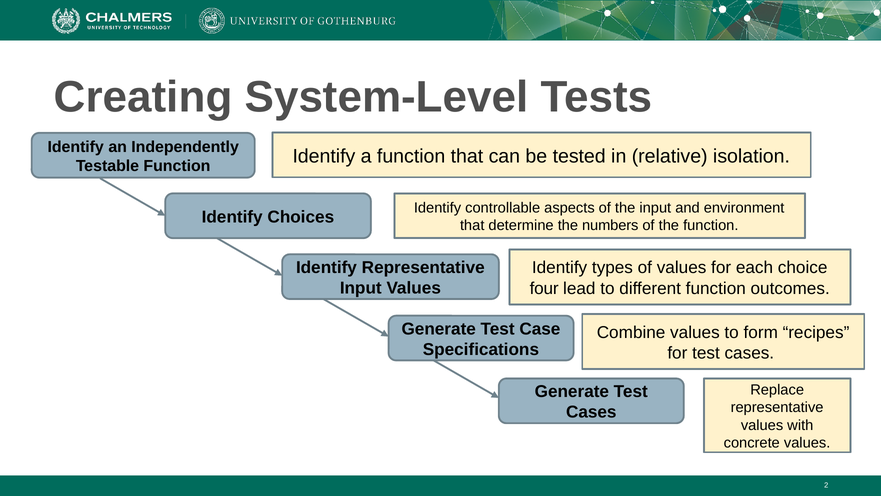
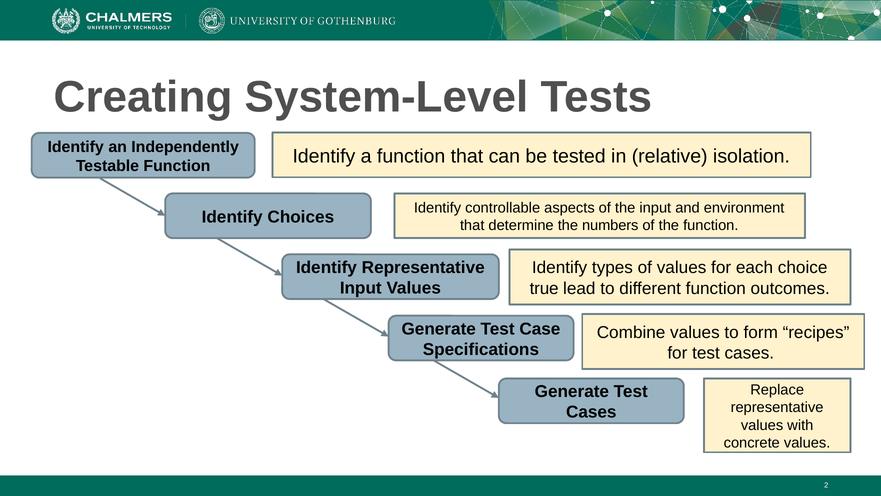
four: four -> true
